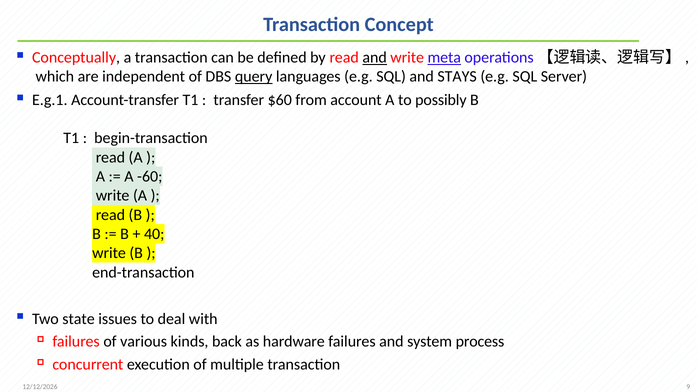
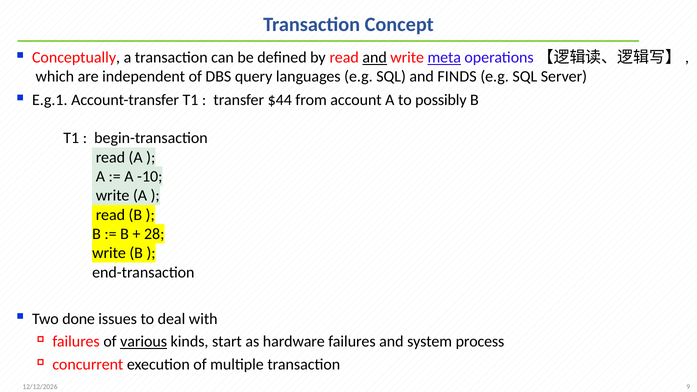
query underline: present -> none
STAYS: STAYS -> FINDS
$60: $60 -> $44
-60: -60 -> -10
40: 40 -> 28
state: state -> done
various underline: none -> present
back: back -> start
